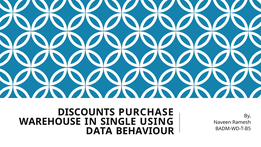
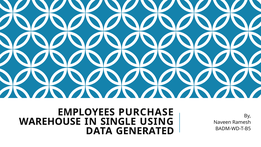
DISCOUNTS: DISCOUNTS -> EMPLOYEES
BEHAVIOUR: BEHAVIOUR -> GENERATED
